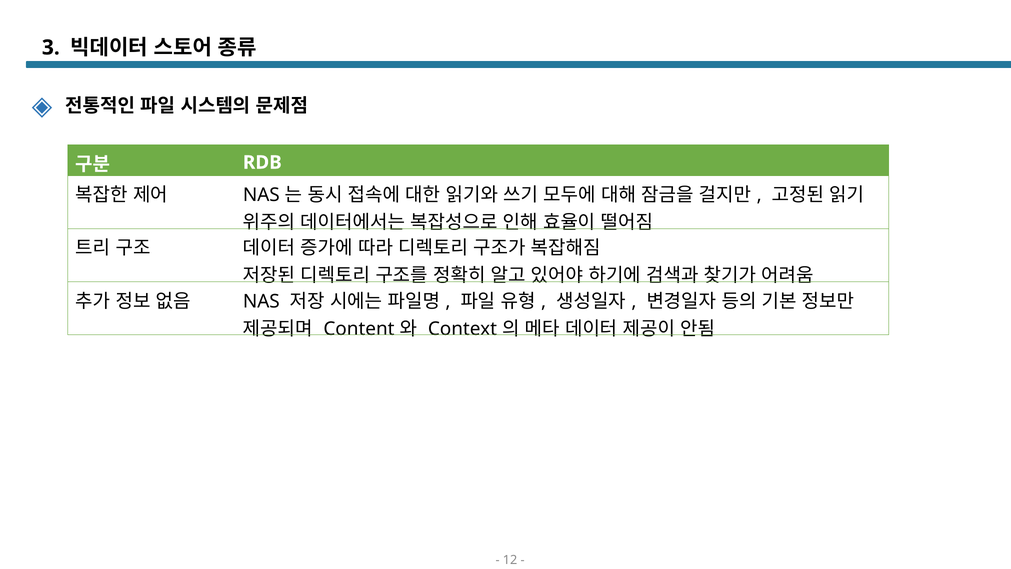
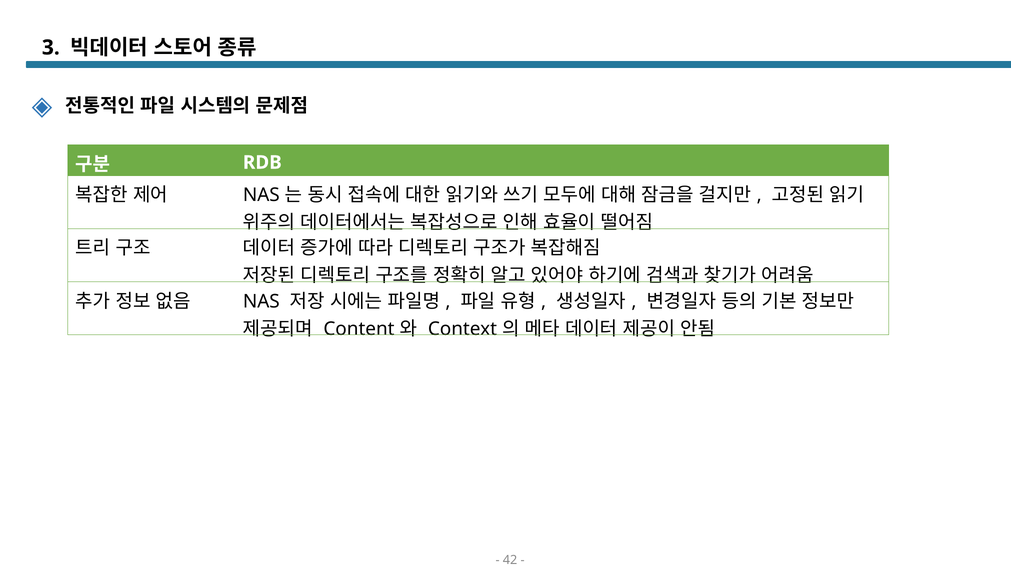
12: 12 -> 42
